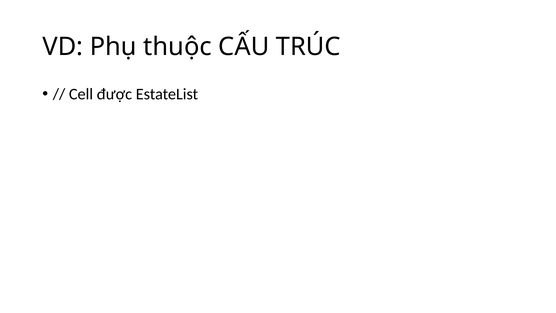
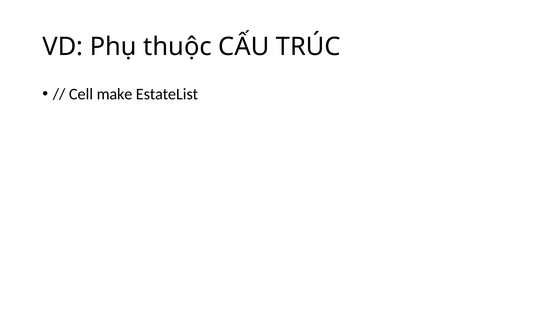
được: được -> make
